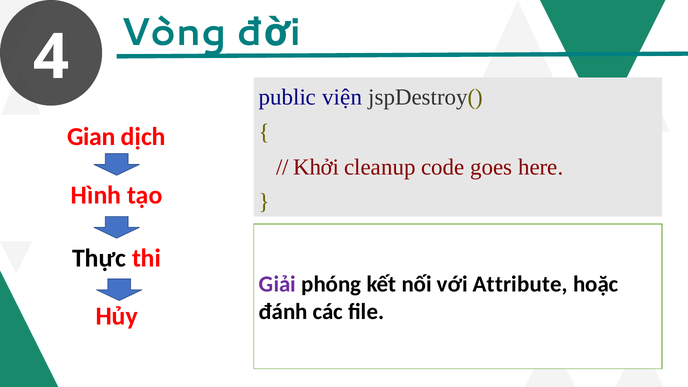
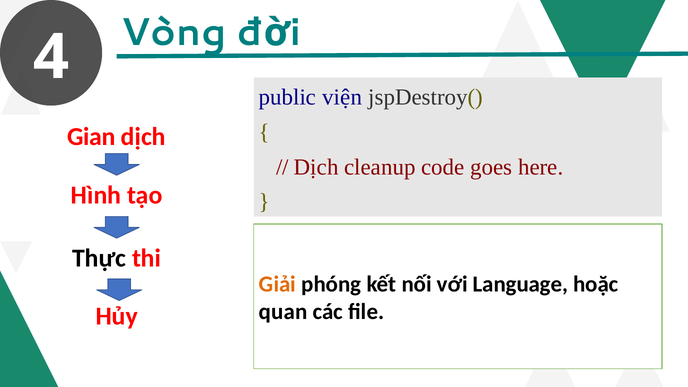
Khởi at (316, 167): Khởi -> Dịch
Giải colour: purple -> orange
Attribute: Attribute -> Language
đánh: đánh -> quan
